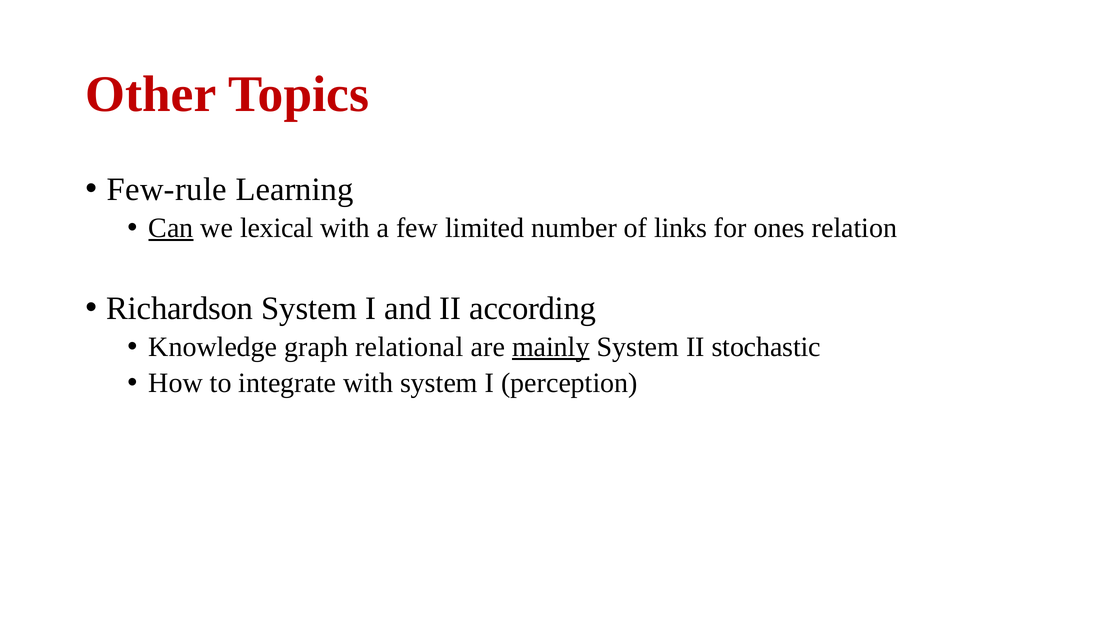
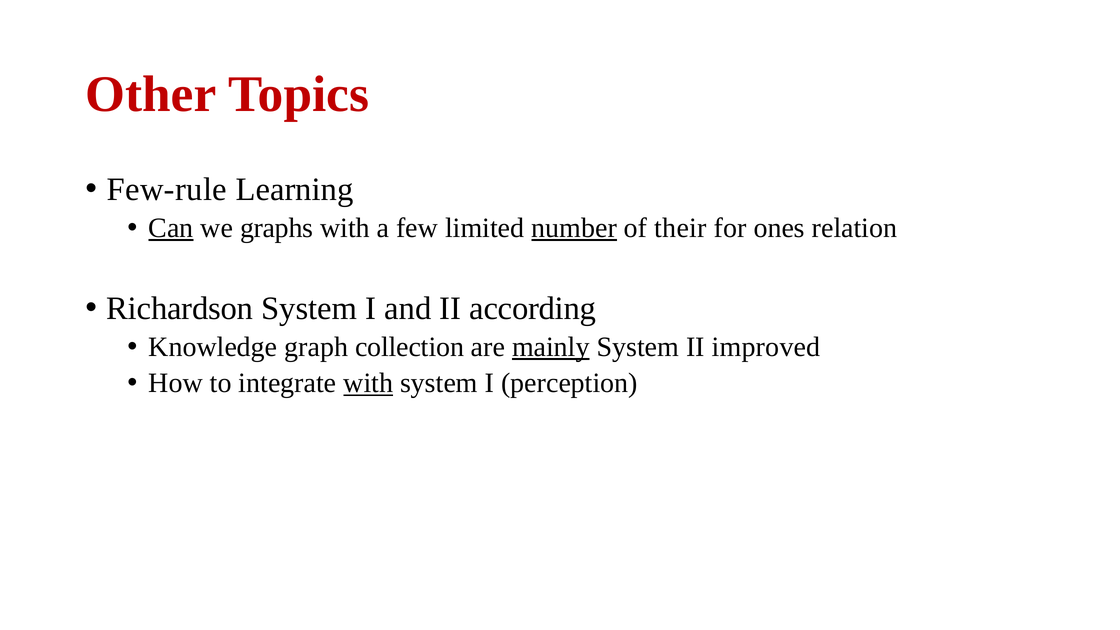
lexical: lexical -> graphs
number underline: none -> present
links: links -> their
relational: relational -> collection
stochastic: stochastic -> improved
with at (368, 383) underline: none -> present
